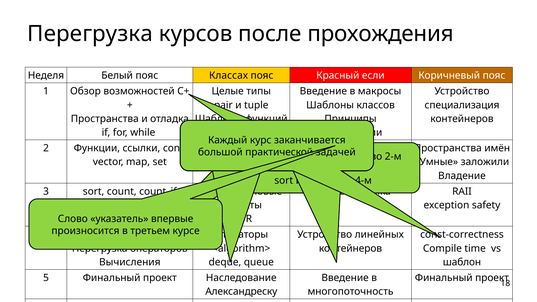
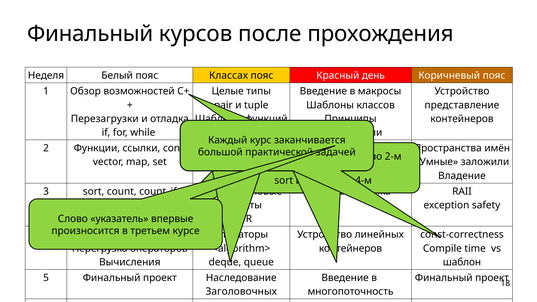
Перегрузка at (90, 34): Перегрузка -> Финальный
если: если -> день
специализация: специализация -> представление
Пространства at (105, 119): Пространства -> Перезагрузки
Александреску: Александреску -> Заголовочных
